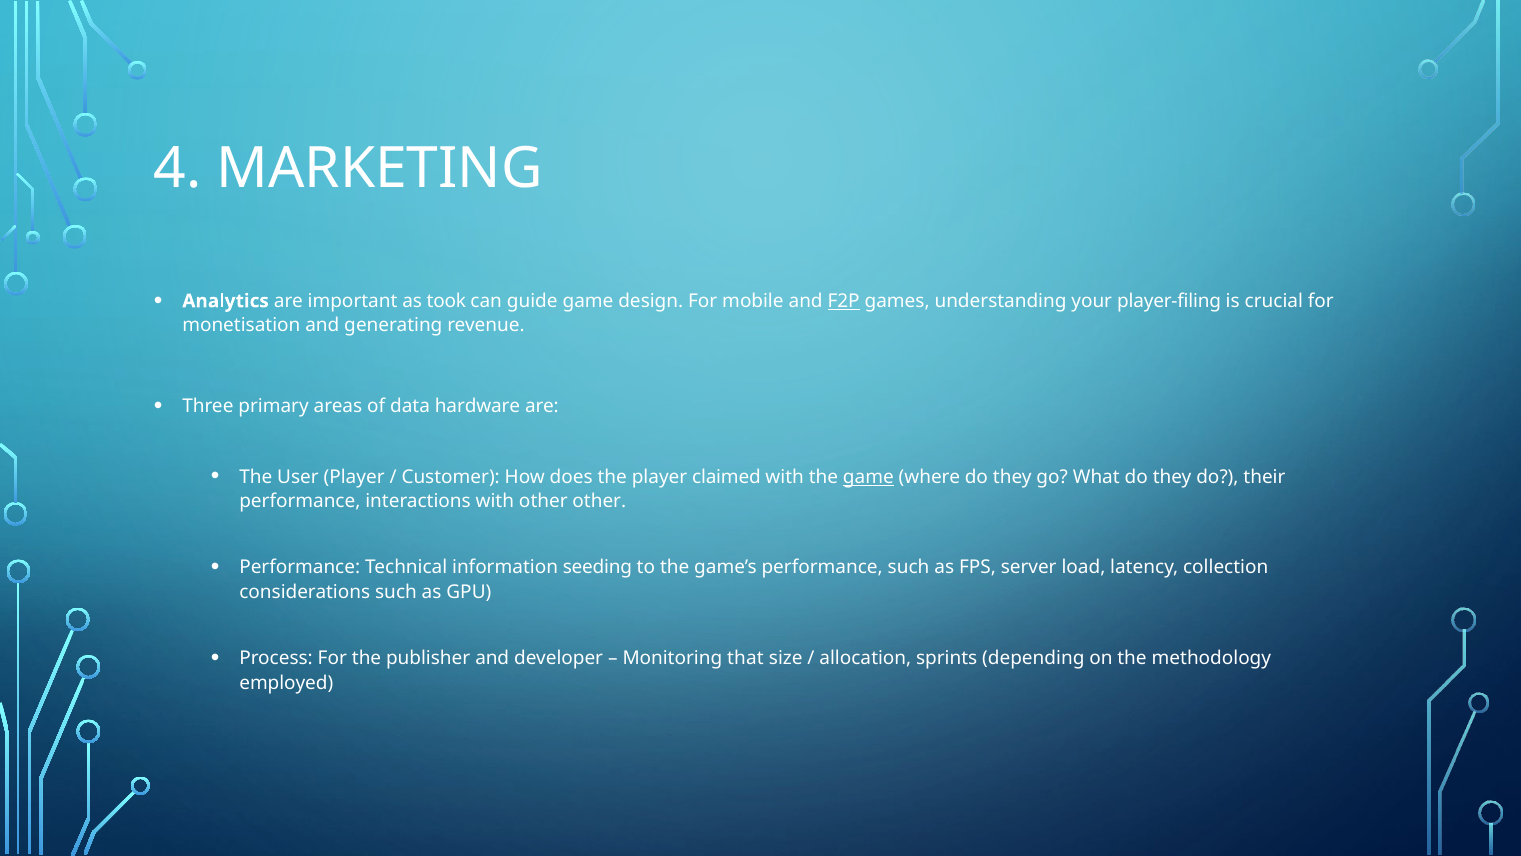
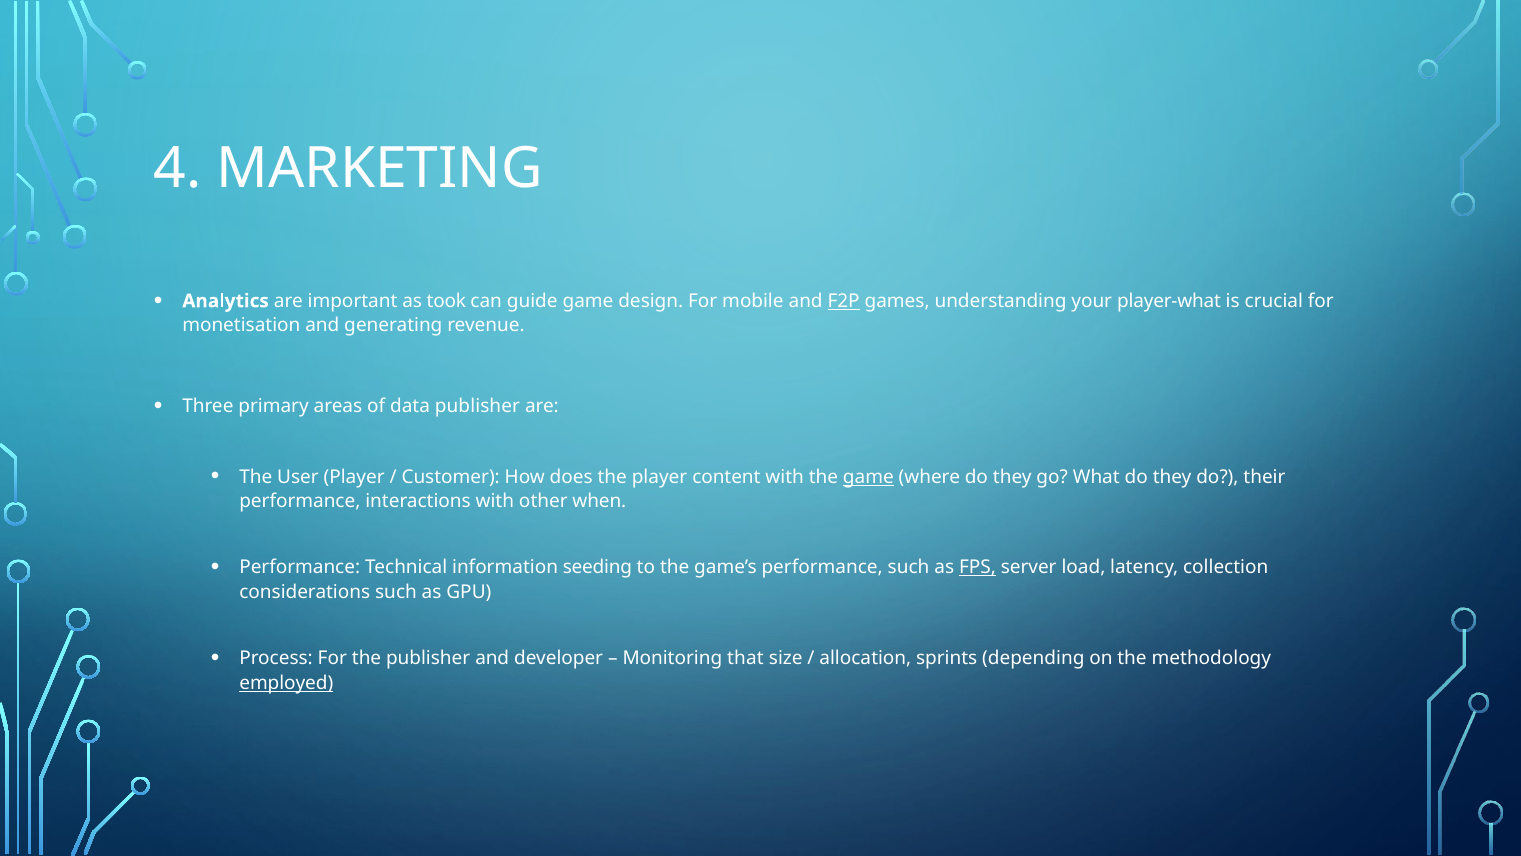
player-filing: player-filing -> player-what
data hardware: hardware -> publisher
claimed: claimed -> content
other other: other -> when
FPS underline: none -> present
employed underline: none -> present
